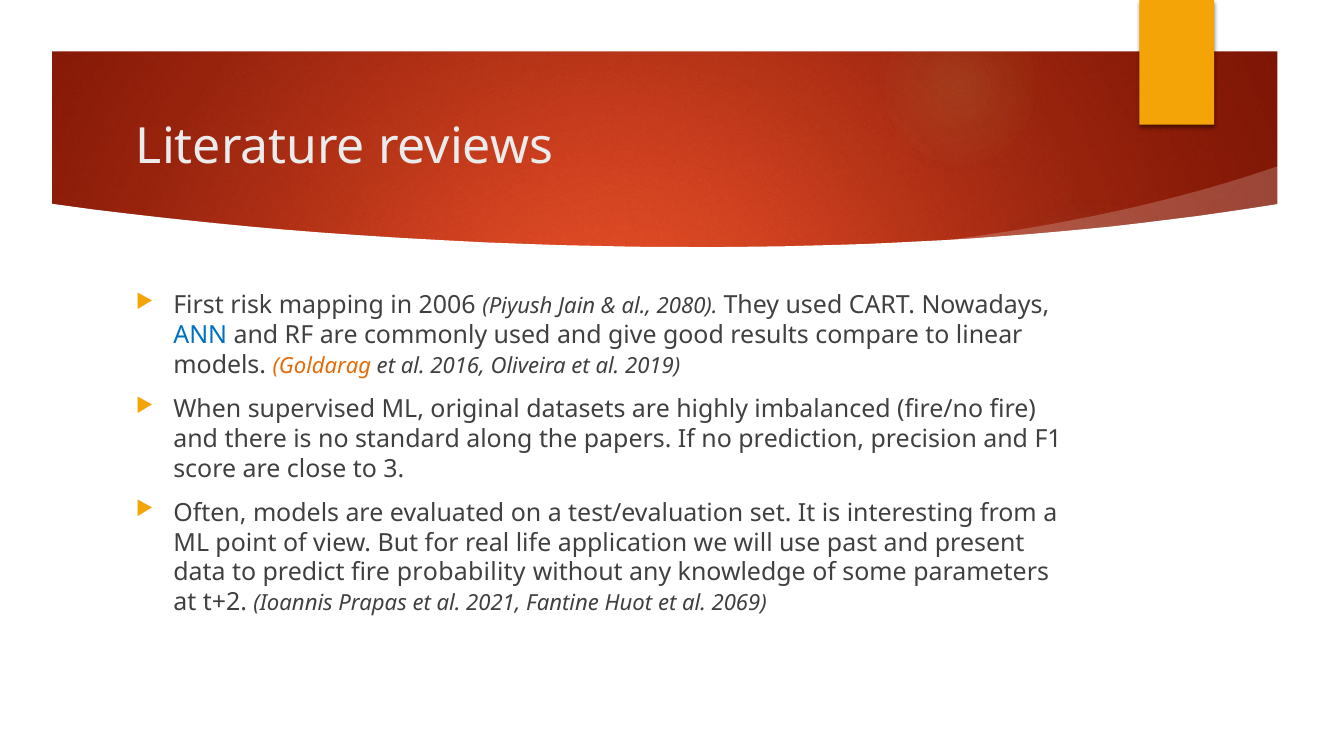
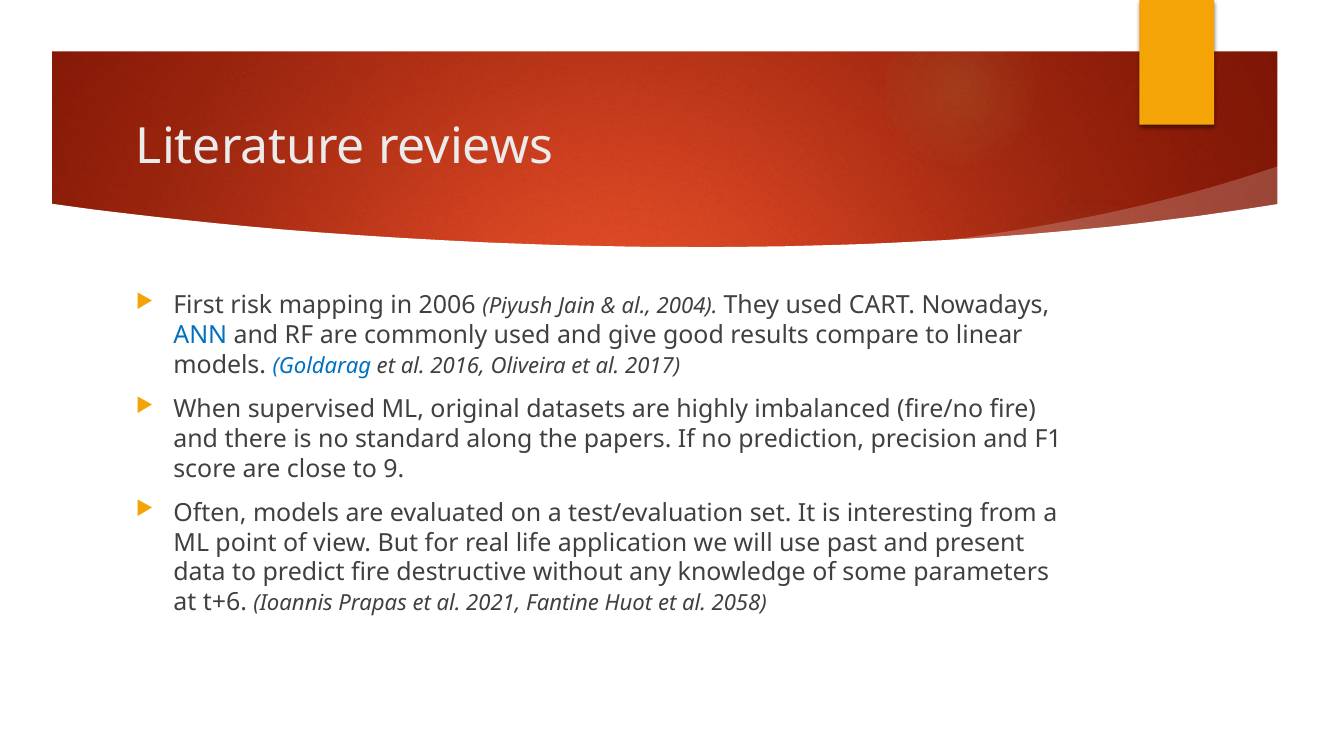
2080: 2080 -> 2004
Goldarag colour: orange -> blue
2019: 2019 -> 2017
3: 3 -> 9
probability: probability -> destructive
t+2: t+2 -> t+6
2069: 2069 -> 2058
